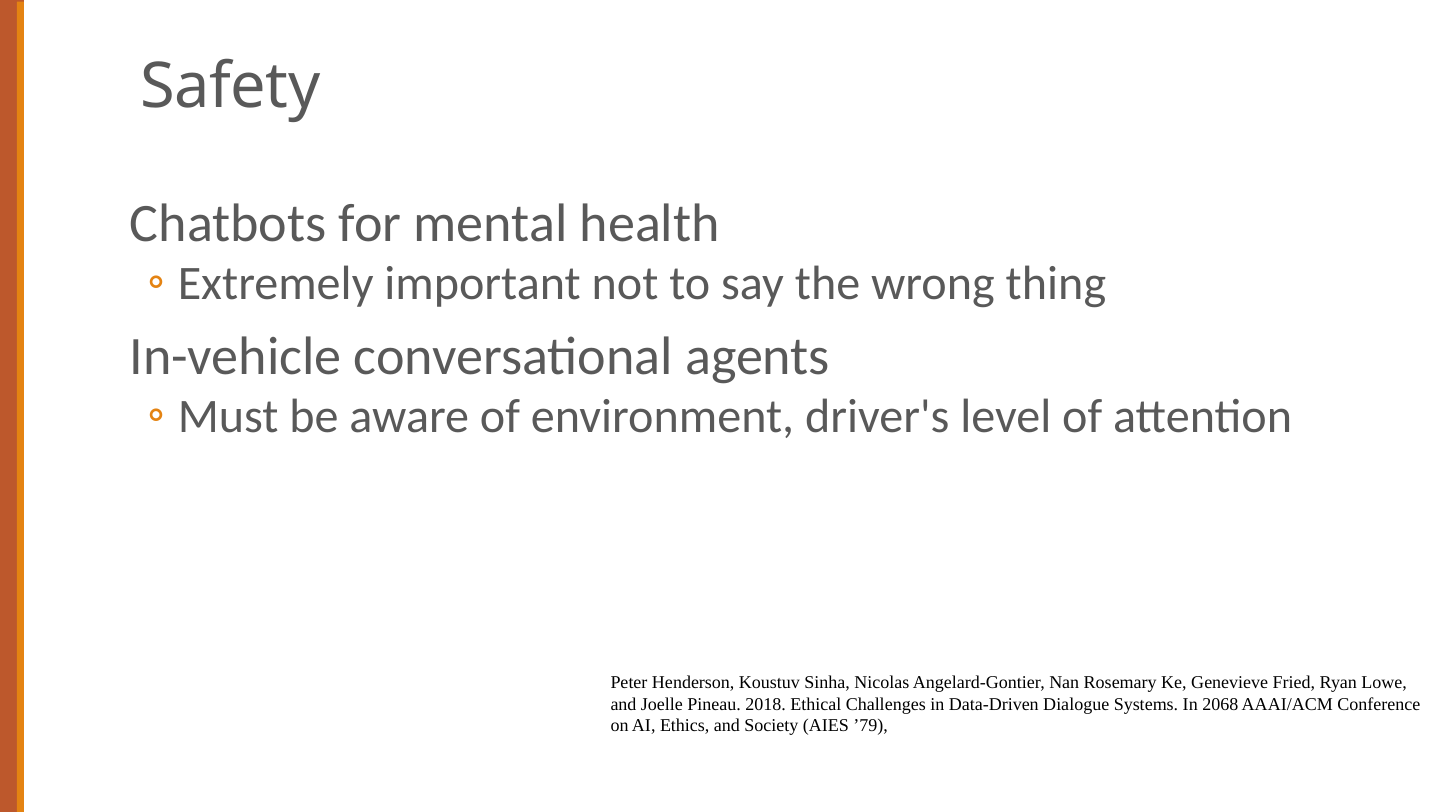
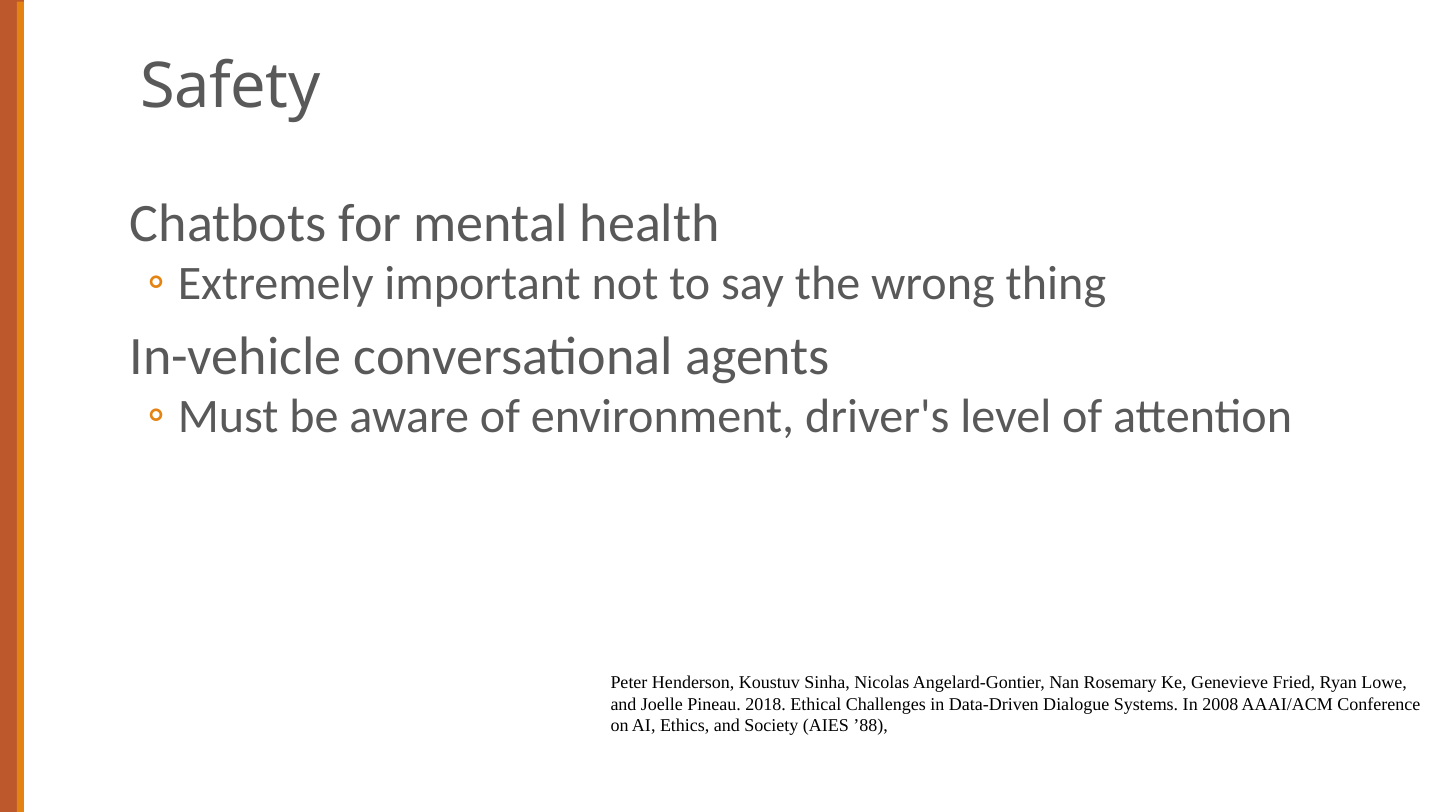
2068: 2068 -> 2008
’79: ’79 -> ’88
